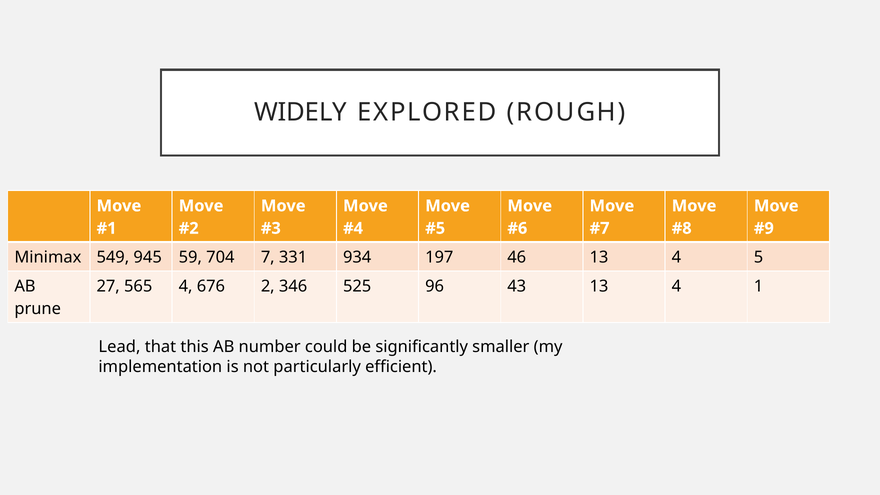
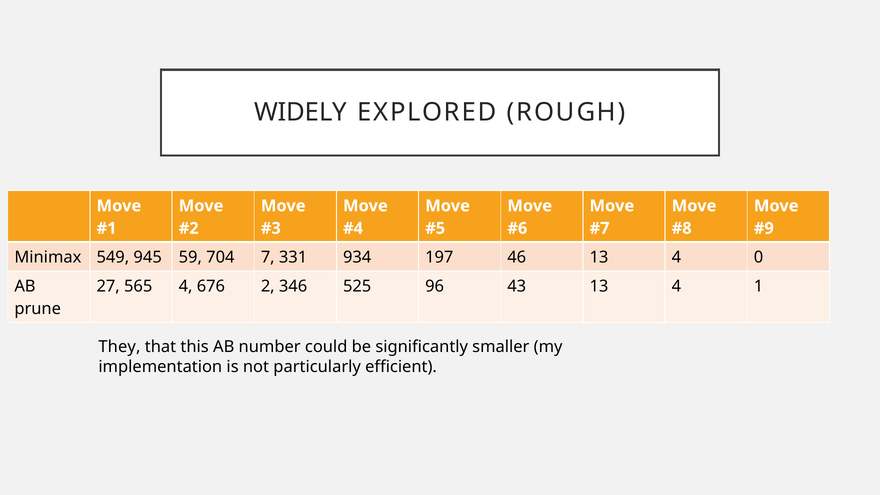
5: 5 -> 0
Lead: Lead -> They
